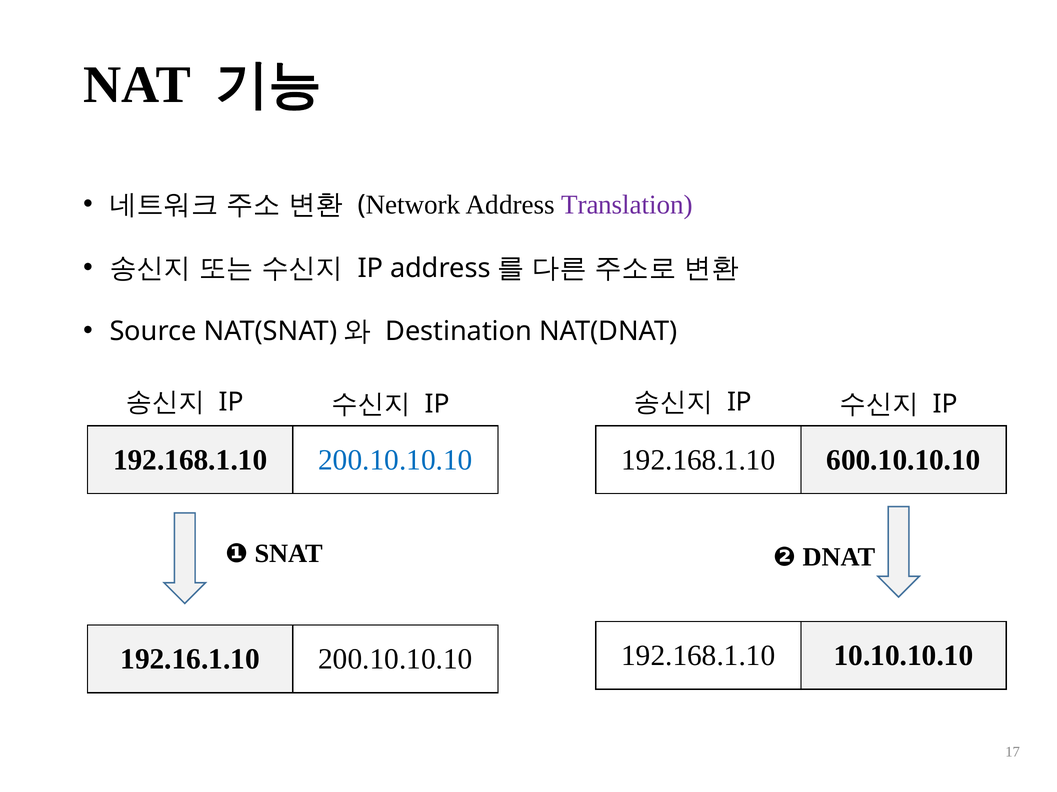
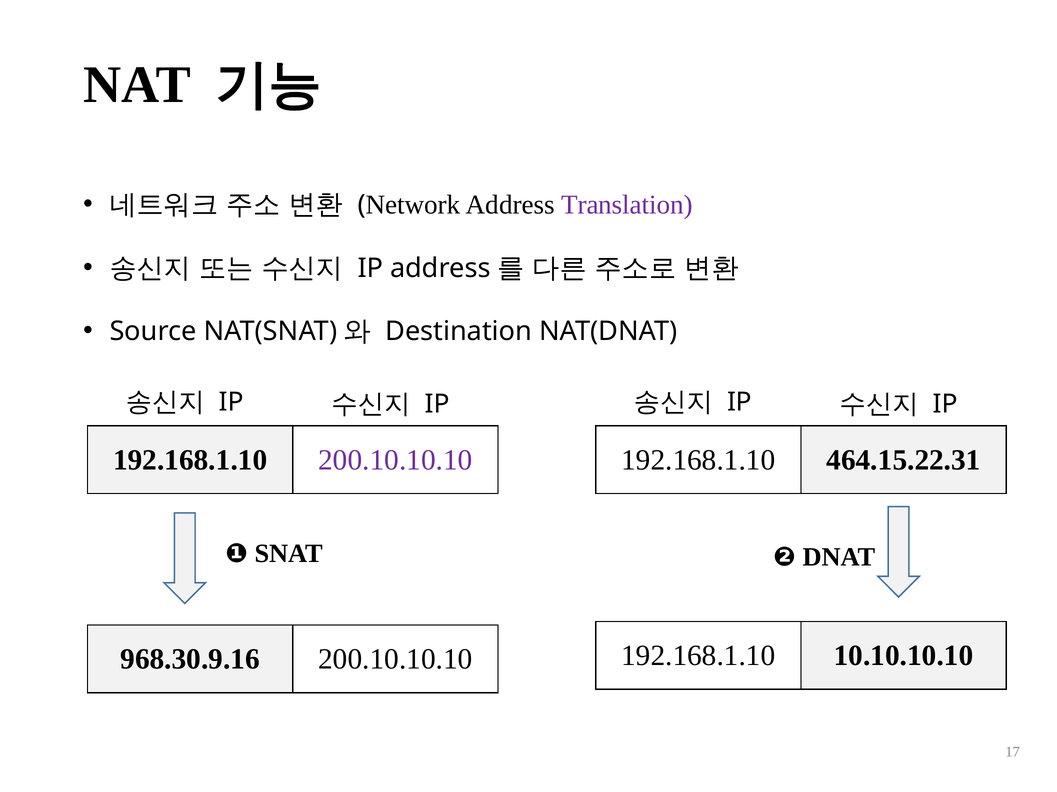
200.10.10.10 at (395, 460) colour: blue -> purple
600.10.10.10: 600.10.10.10 -> 464.15.22.31
192.16.1.10: 192.16.1.10 -> 968.30.9.16
